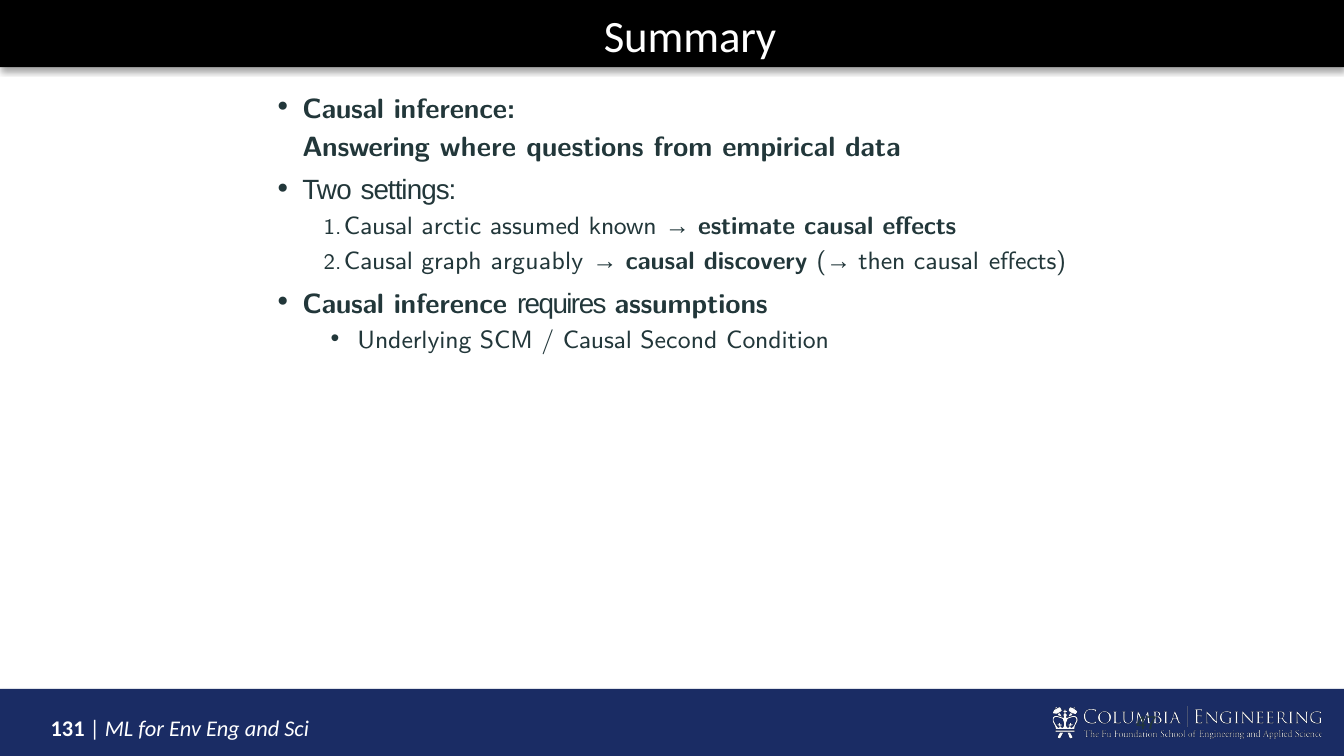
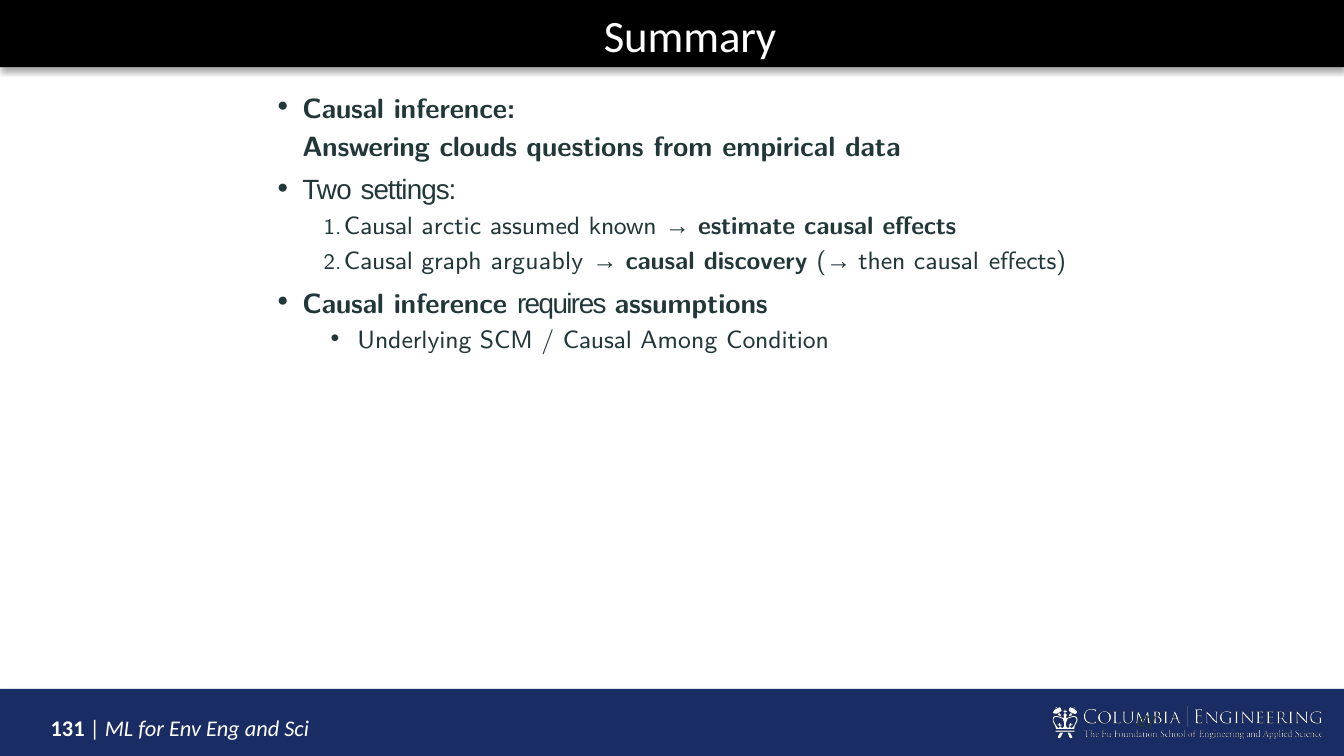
where: where -> clouds
Second: Second -> Among
